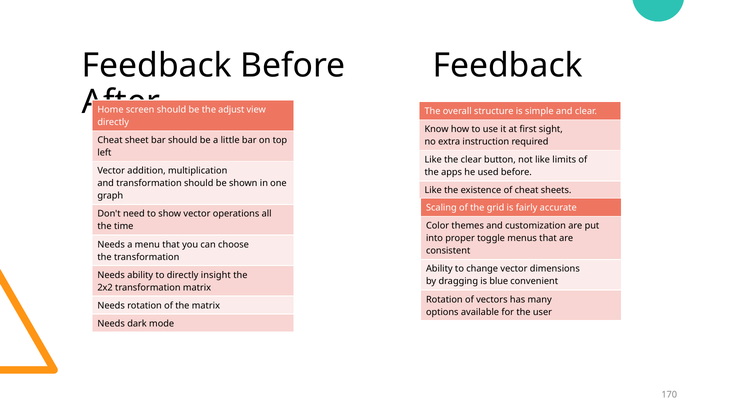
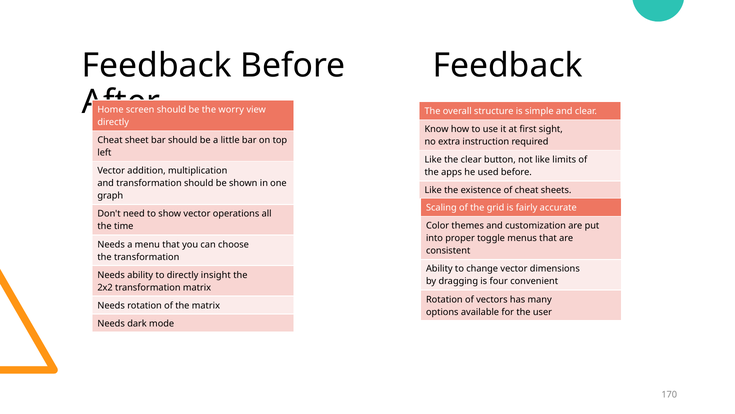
adjust: adjust -> worry
blue: blue -> four
